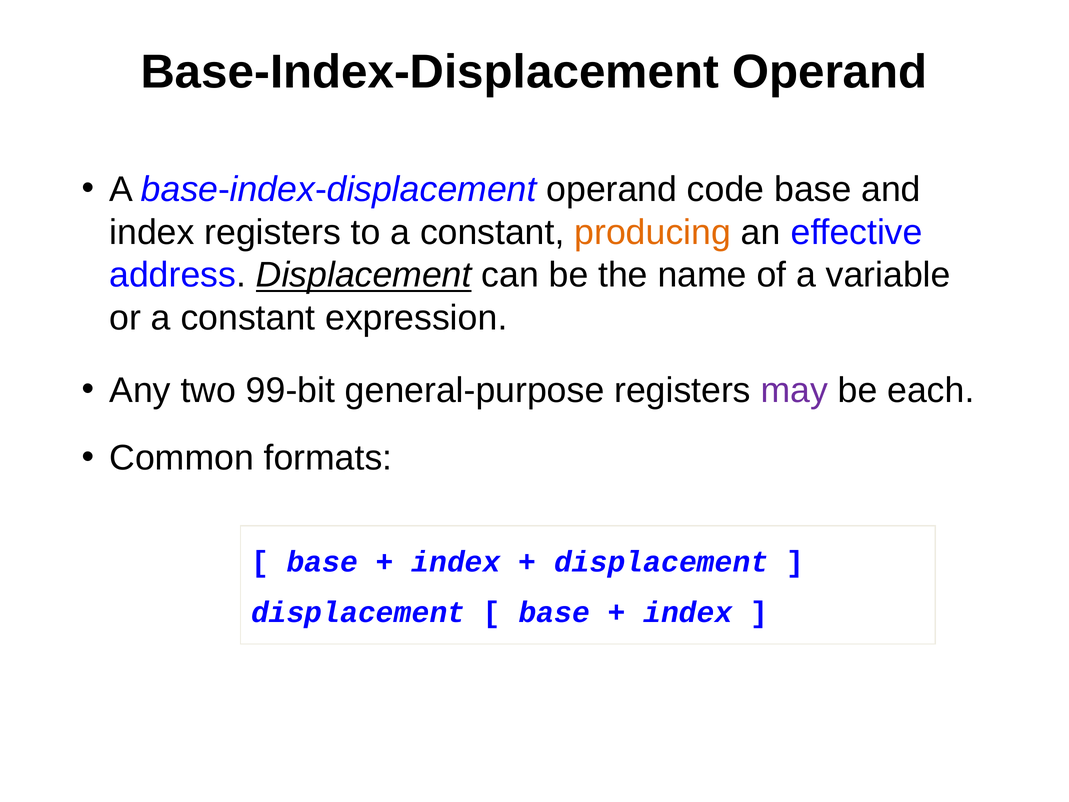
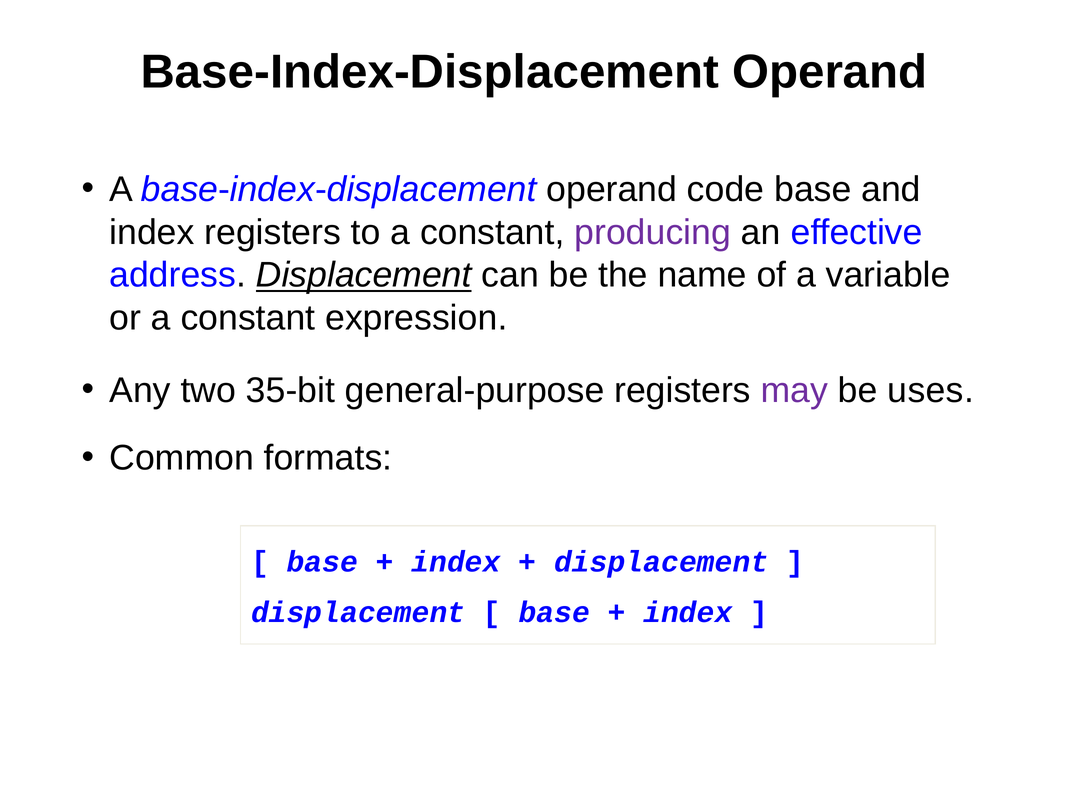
producing colour: orange -> purple
99-bit: 99-bit -> 35-bit
each: each -> uses
